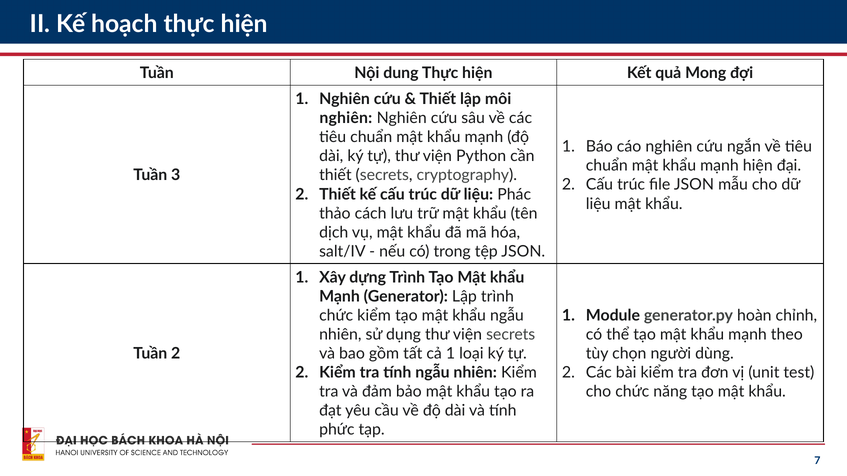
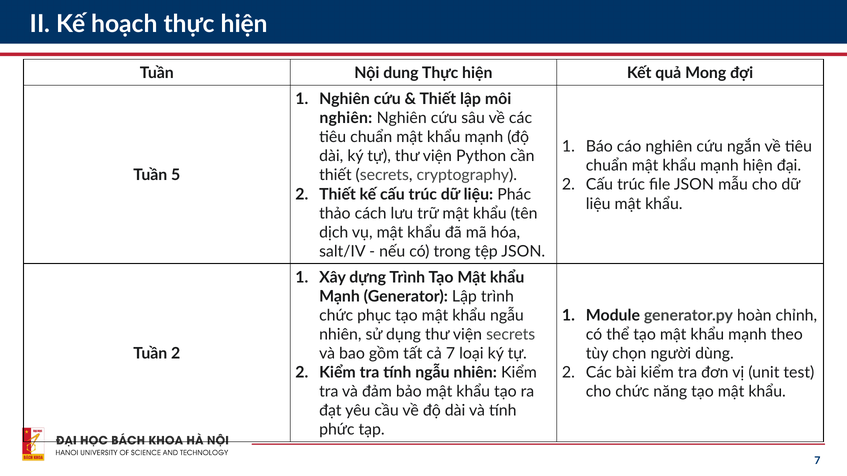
3: 3 -> 5
chức kiểm: kiểm -> phục
cả 1: 1 -> 7
